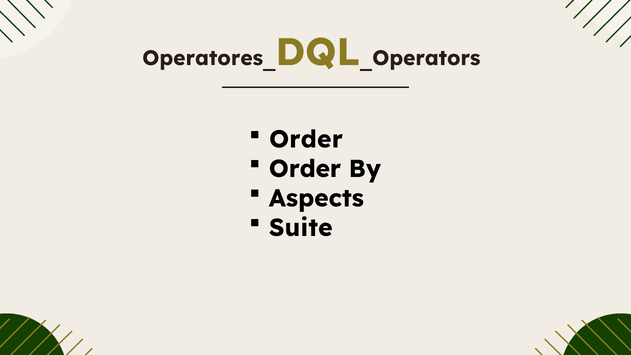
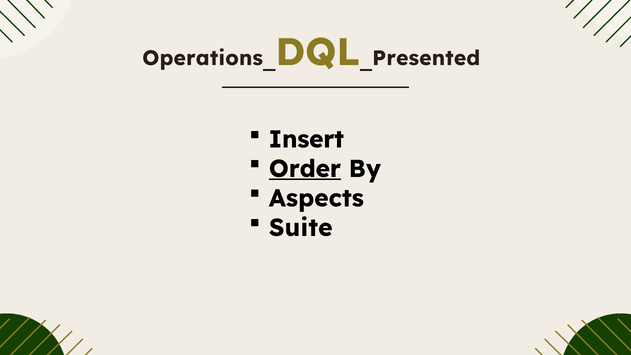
Operatores: Operatores -> Operations
Operators: Operators -> Presented
Order at (306, 139): Order -> Insert
Order at (305, 169) underline: none -> present
